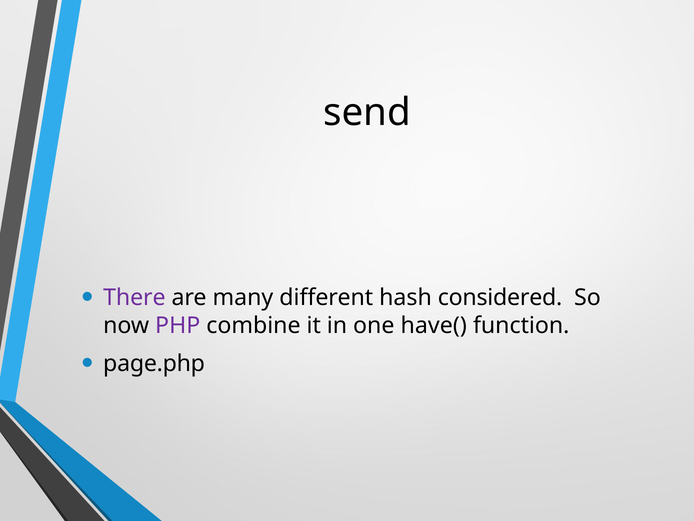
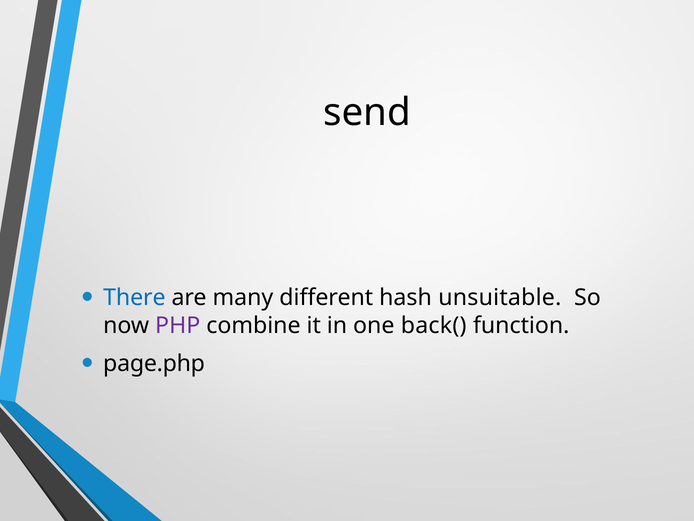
There colour: purple -> blue
considered: considered -> unsuitable
have(: have( -> back(
